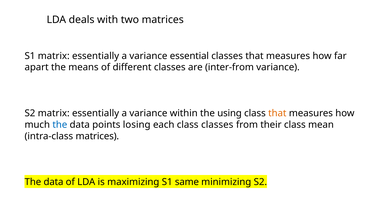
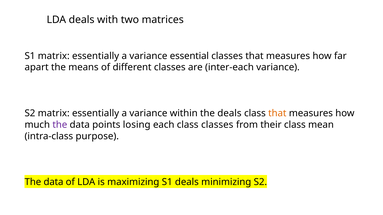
inter-from: inter-from -> inter-each
the using: using -> deals
the at (60, 125) colour: blue -> purple
intra-class matrices: matrices -> purpose
S1 same: same -> deals
